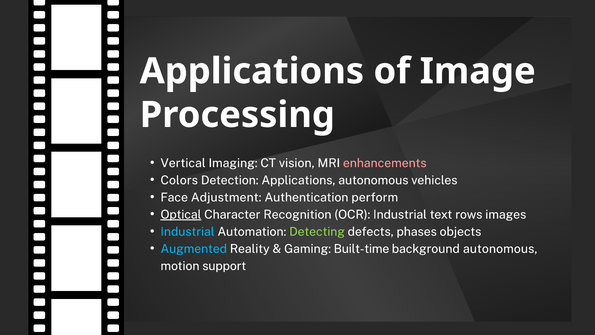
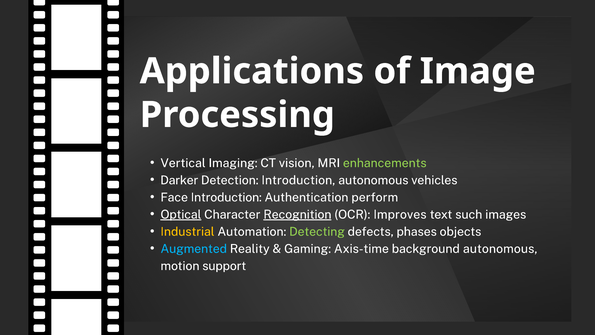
enhancements colour: pink -> light green
Colors: Colors -> Darker
Detection Applications: Applications -> Introduction
Face Adjustment: Adjustment -> Introduction
Recognition underline: none -> present
OCR Industrial: Industrial -> Improves
rows: rows -> such
Industrial at (188, 231) colour: light blue -> yellow
Built-time: Built-time -> Axis-time
